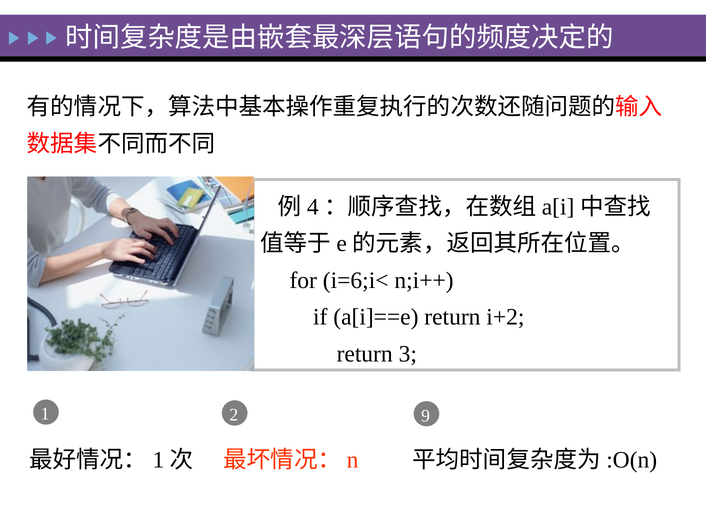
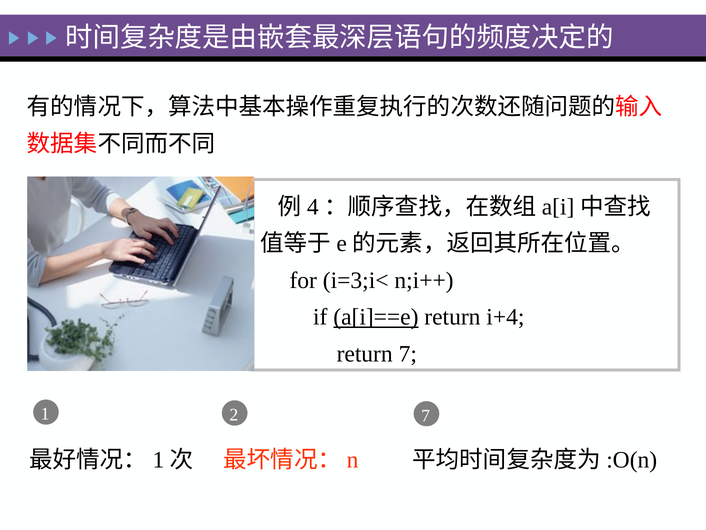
i=6;i<: i=6;i< -> i=3;i<
a[i]==e underline: none -> present
i+2: i+2 -> i+4
return 3: 3 -> 7
2 9: 9 -> 7
